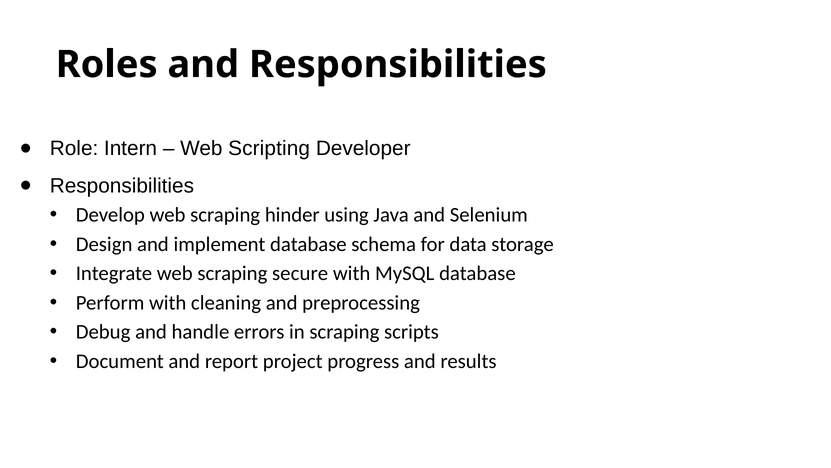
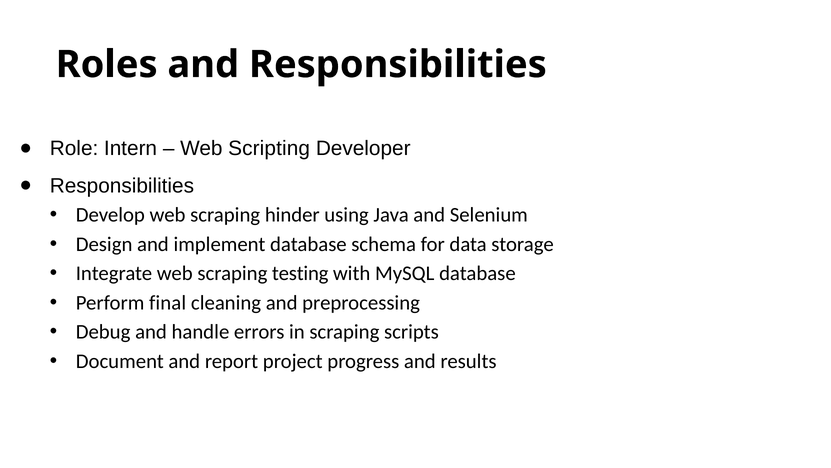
secure: secure -> testing
Perform with: with -> final
